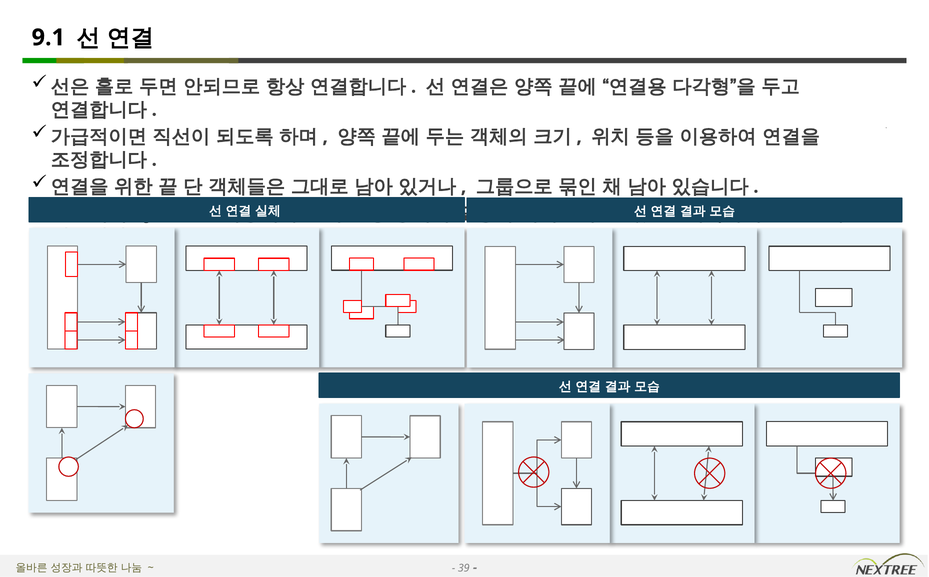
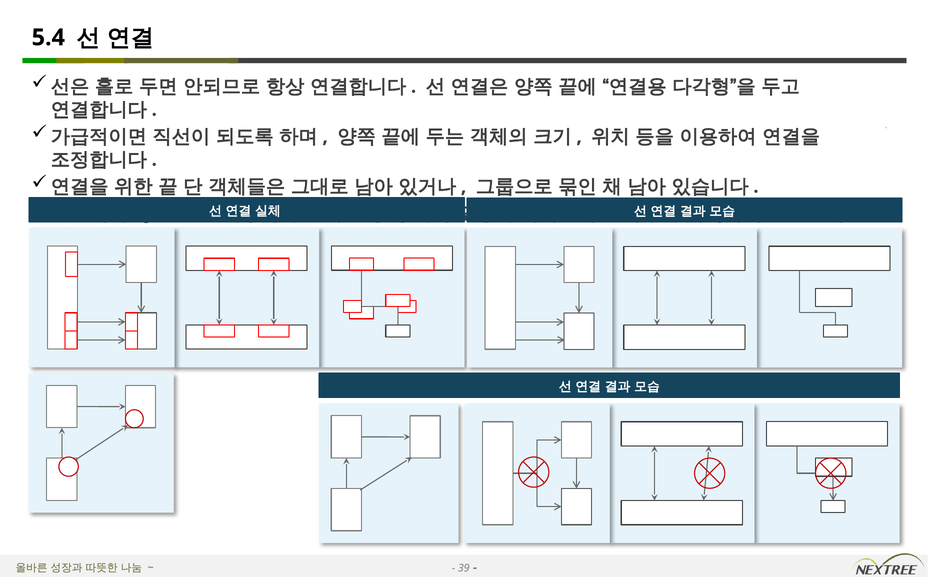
9.1: 9.1 -> 5.4
